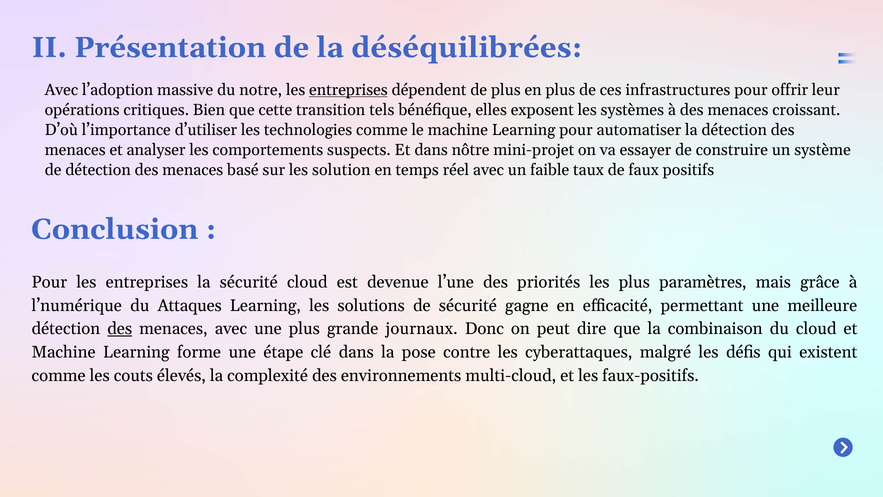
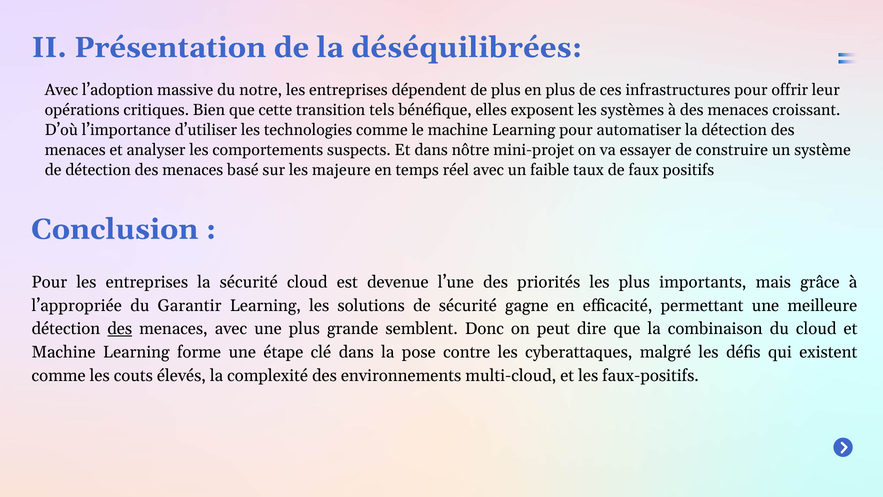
entreprises at (348, 90) underline: present -> none
solution: solution -> majeure
paramètres: paramètres -> importants
l’numérique: l’numérique -> l’appropriée
Attaques: Attaques -> Garantir
journaux: journaux -> semblent
